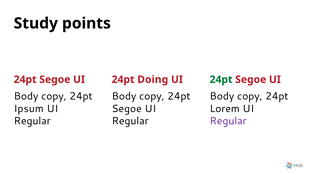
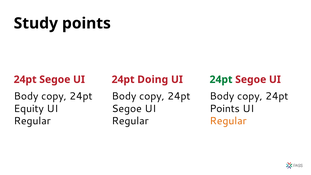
Ipsum: Ipsum -> Equity
Lorem at (225, 109): Lorem -> Points
Regular at (228, 121) colour: purple -> orange
